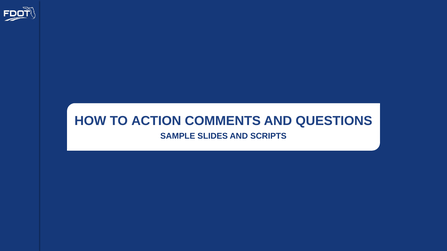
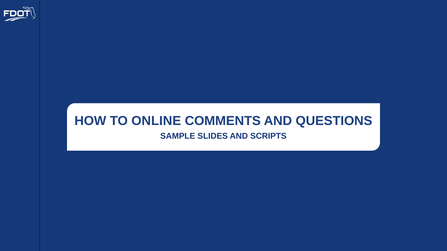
ACTION: ACTION -> ONLINE
